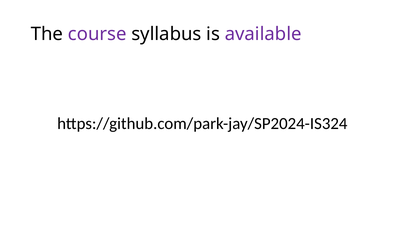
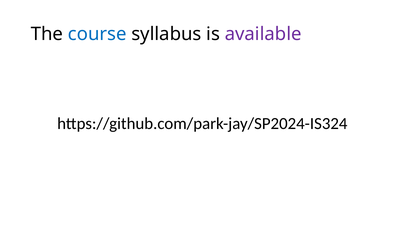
course colour: purple -> blue
